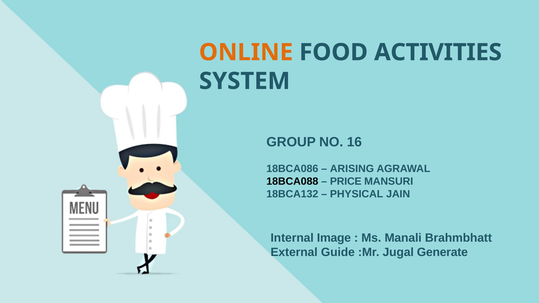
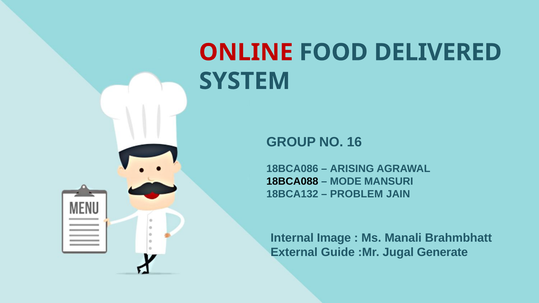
ONLINE colour: orange -> red
ACTIVITIES: ACTIVITIES -> DELIVERED
PRICE: PRICE -> MODE
PHYSICAL: PHYSICAL -> PROBLEM
